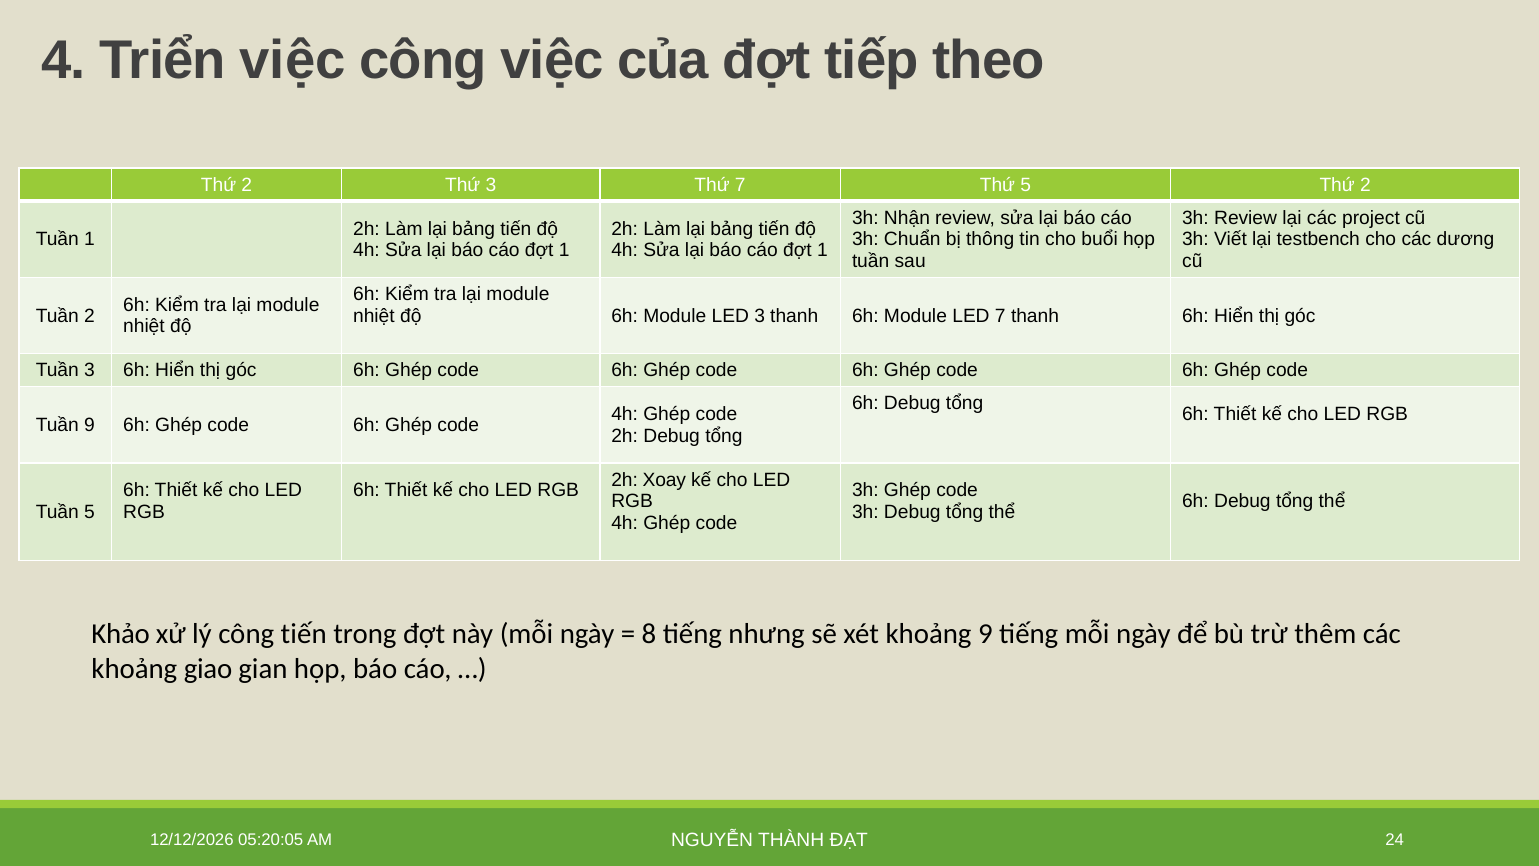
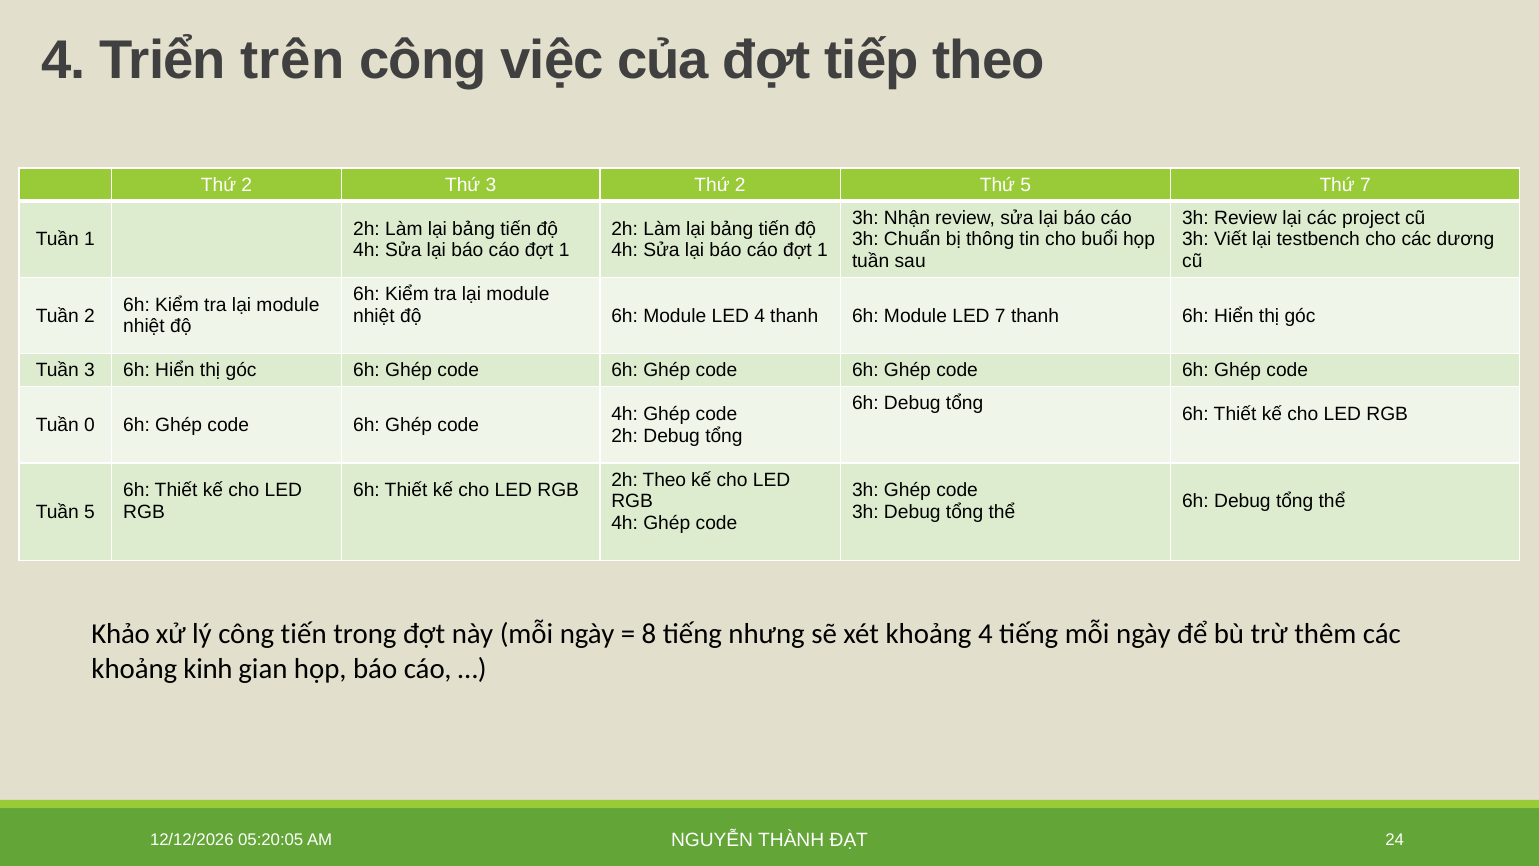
Triển việc: việc -> trên
3 Thứ 7: 7 -> 2
5 Thứ 2: 2 -> 7
LED 3: 3 -> 4
Tuần 9: 9 -> 0
2h Xoay: Xoay -> Theo
khoảng 9: 9 -> 4
khoảng giao: giao -> kinh
